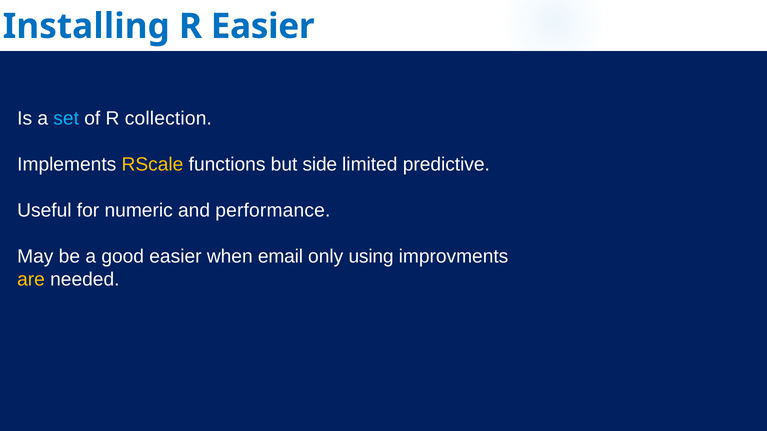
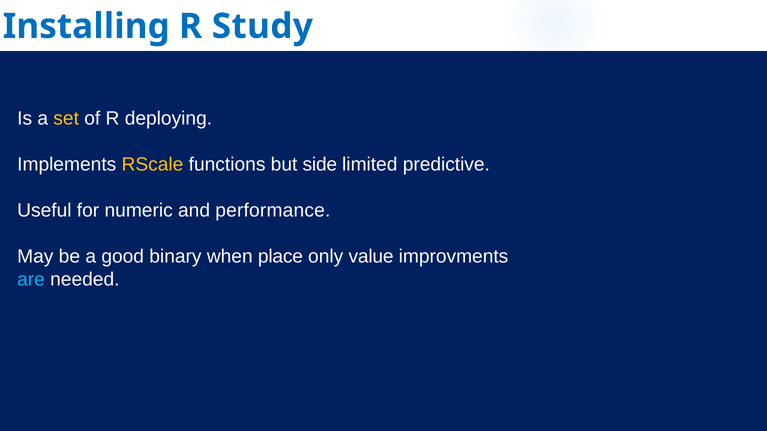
R Easier: Easier -> Study
set colour: light blue -> yellow
collection: collection -> deploying
good easier: easier -> binary
email: email -> place
using: using -> value
are colour: yellow -> light blue
